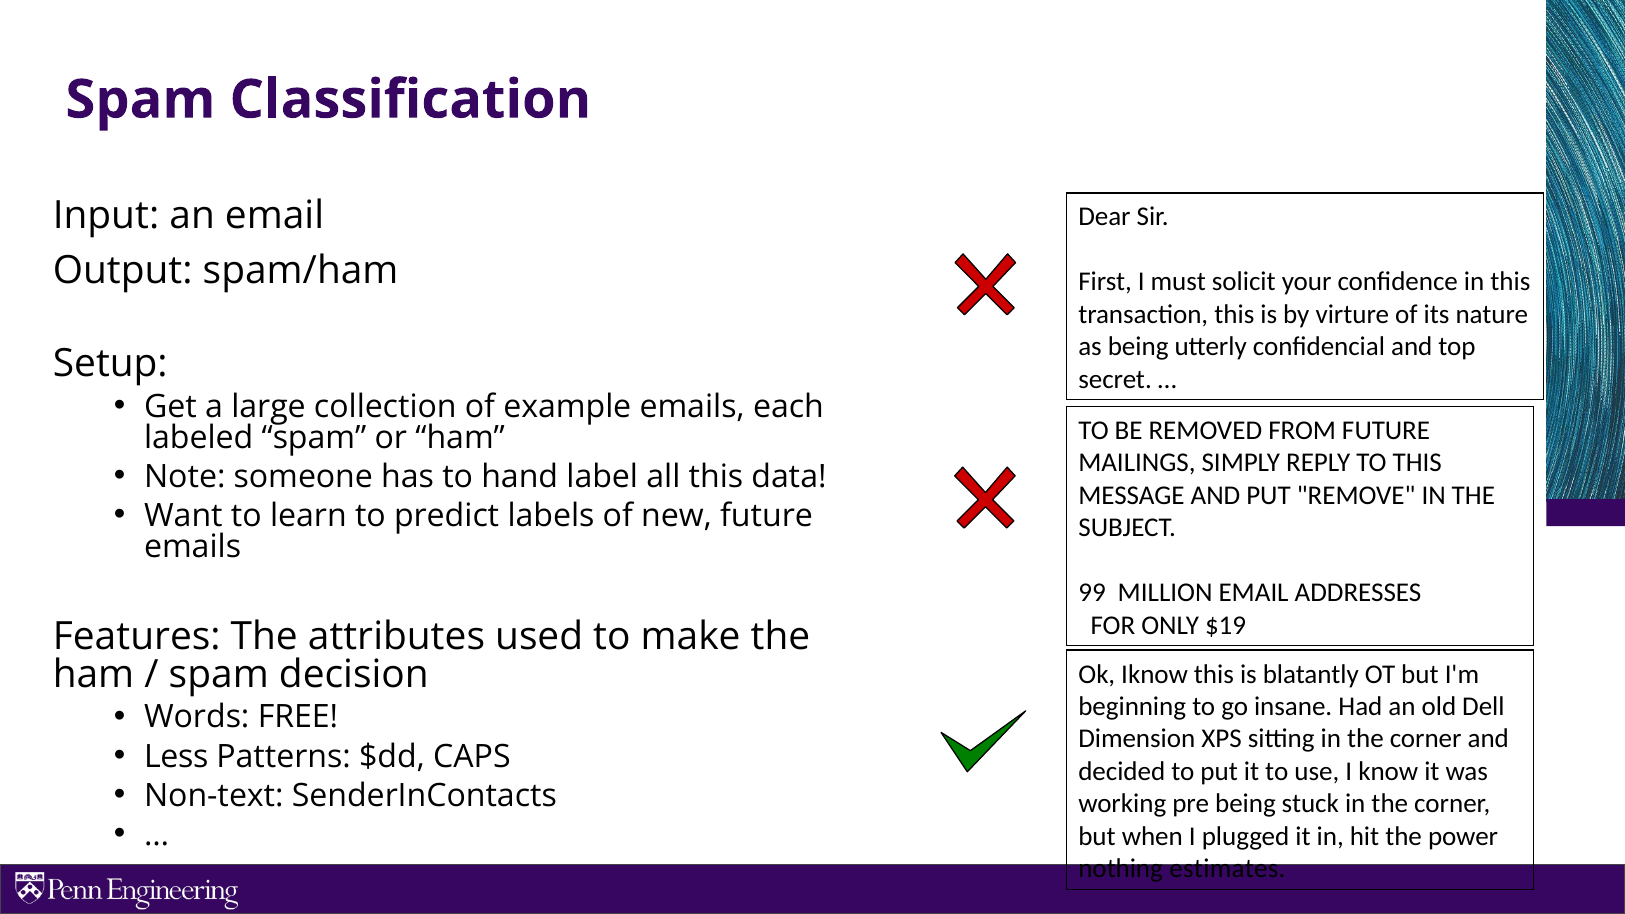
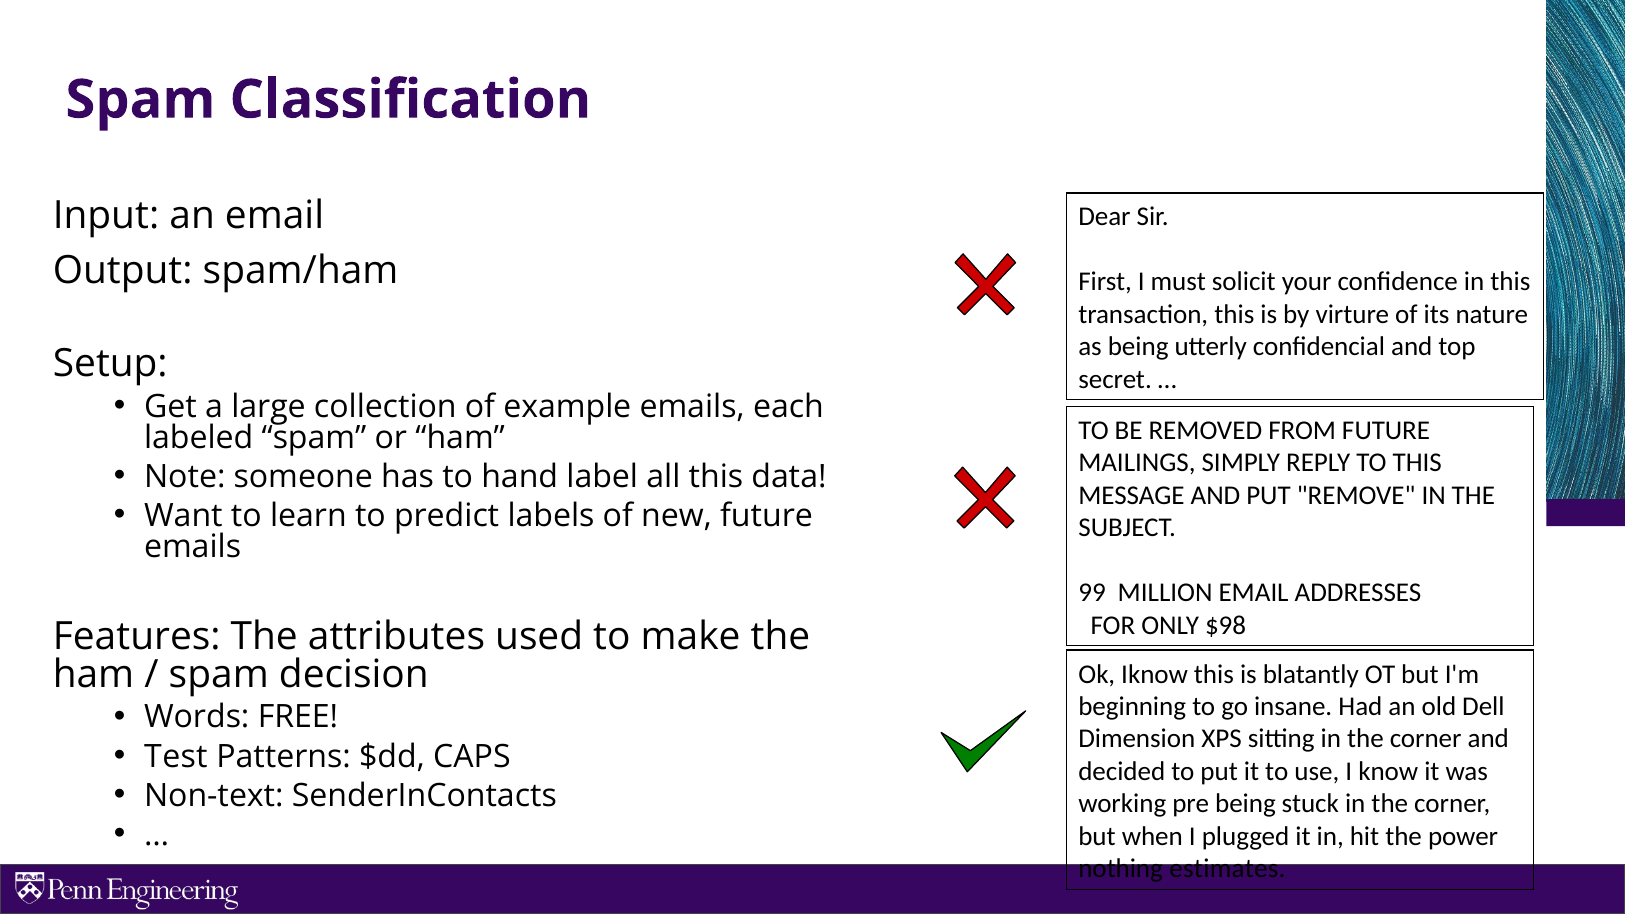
$19: $19 -> $98
Less: Less -> Test
